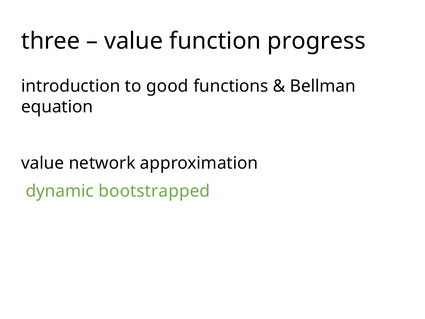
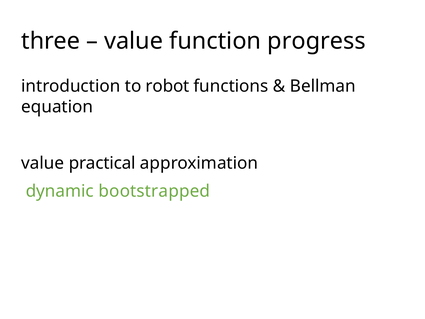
good: good -> robot
network: network -> practical
